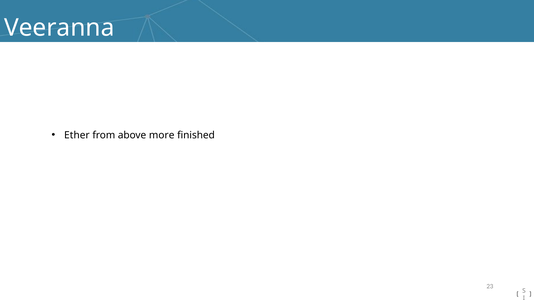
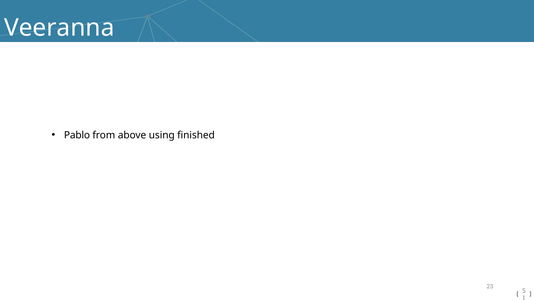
Ether: Ether -> Pablo
more: more -> using
